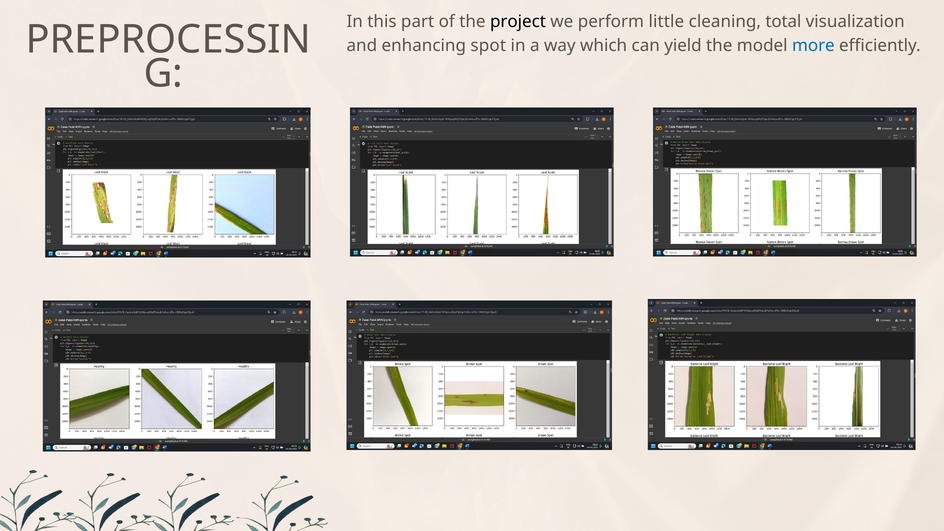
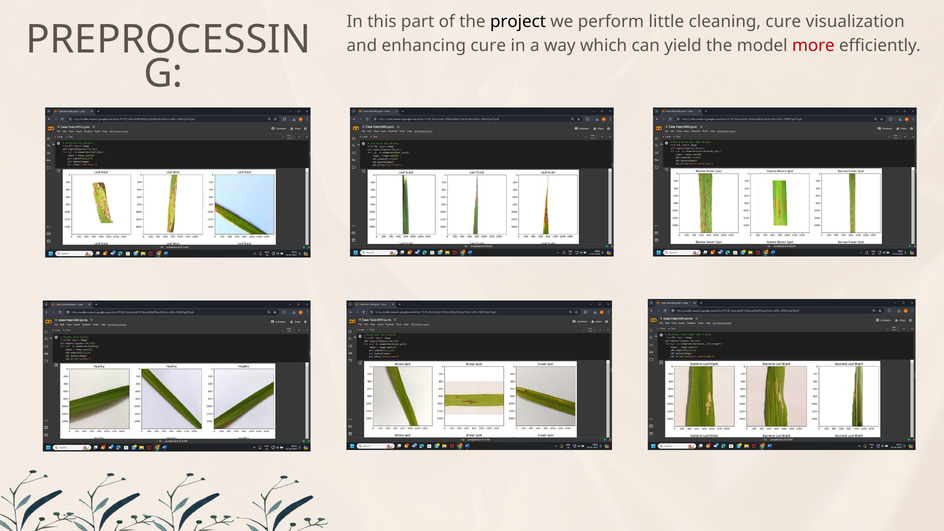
cleaning total: total -> cure
enhancing spot: spot -> cure
more colour: blue -> red
